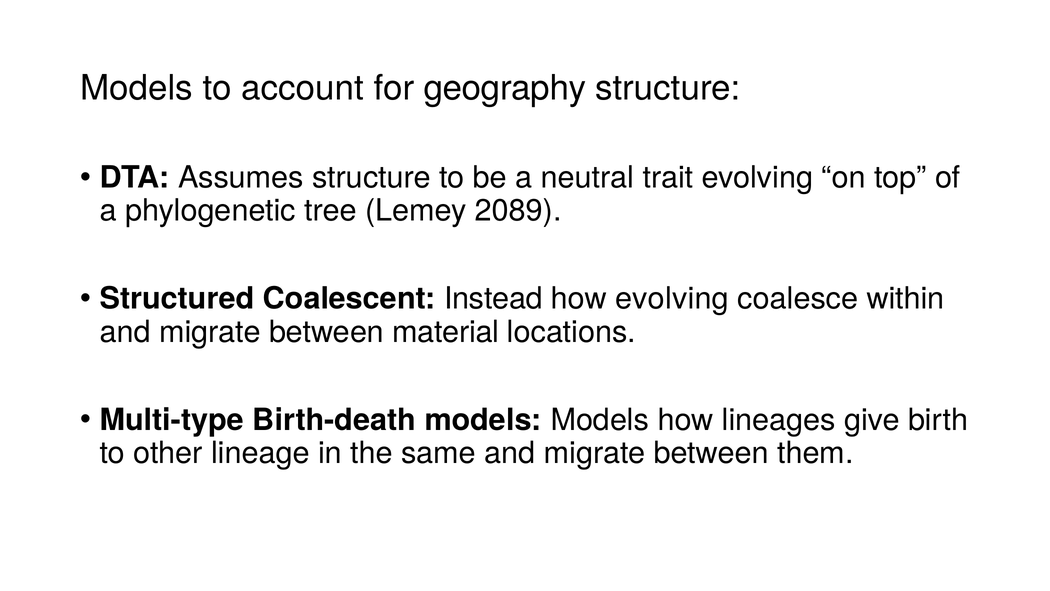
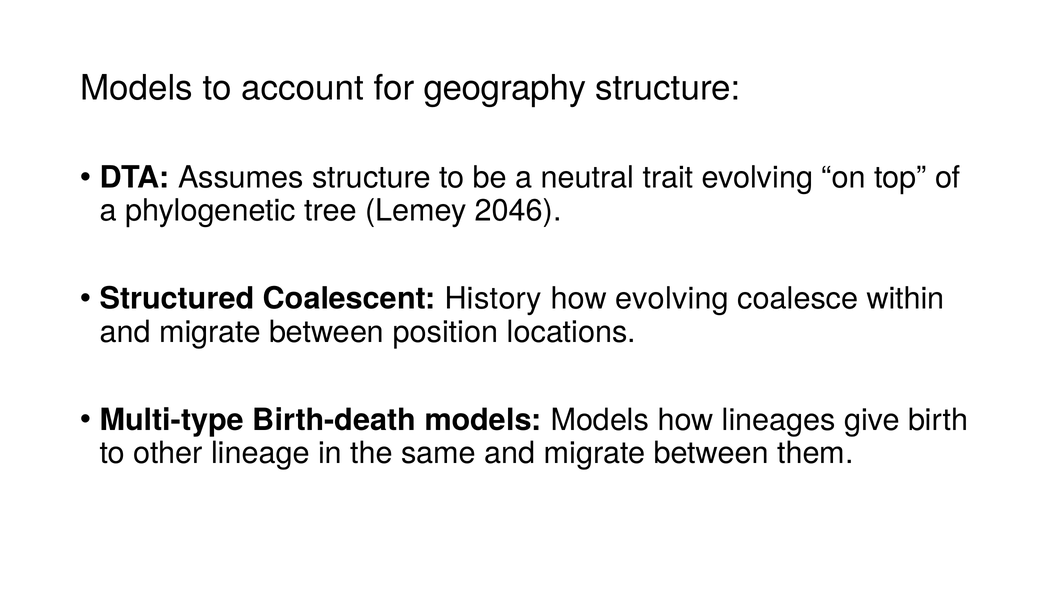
2089: 2089 -> 2046
Instead: Instead -> History
material: material -> position
